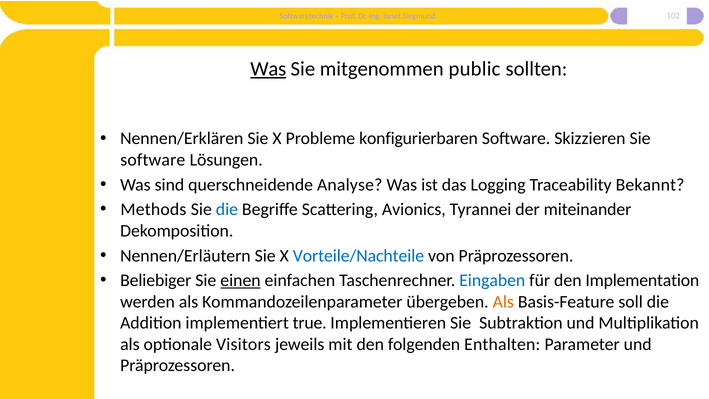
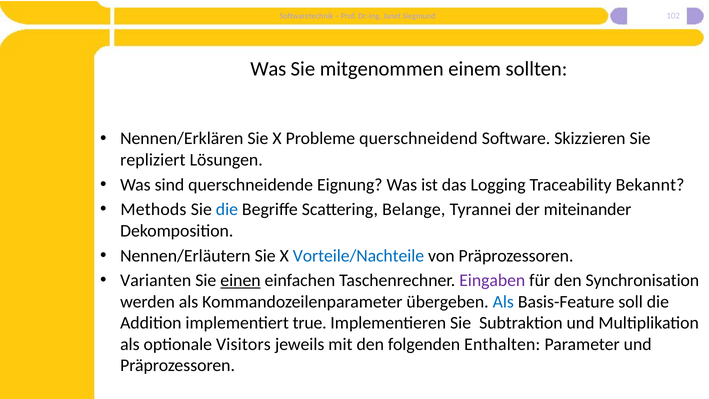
Was at (268, 69) underline: present -> none
public: public -> einem
konfigurierbaren: konfigurierbaren -> querschneidend
software at (153, 160): software -> repliziert
Analyse: Analyse -> Eignung
Avionics: Avionics -> Belange
Beliebiger: Beliebiger -> Varianten
Eingaben colour: blue -> purple
Implementation: Implementation -> Synchronisation
Als at (503, 302) colour: orange -> blue
